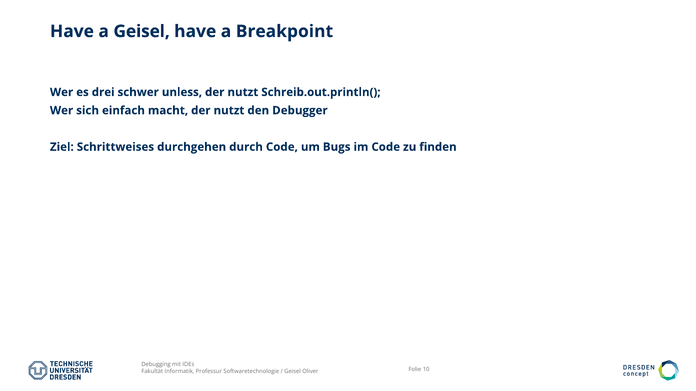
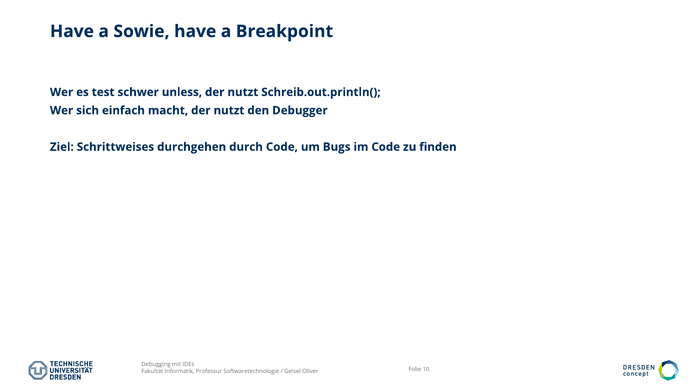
a Geisel: Geisel -> Sowie
drei: drei -> test
